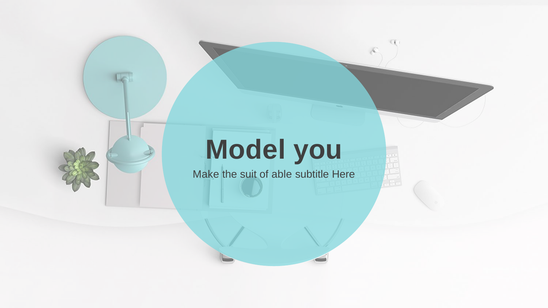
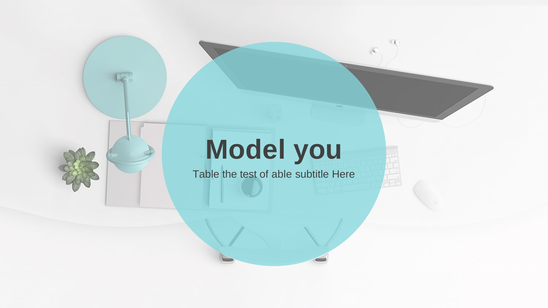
Make: Make -> Table
suit: suit -> test
